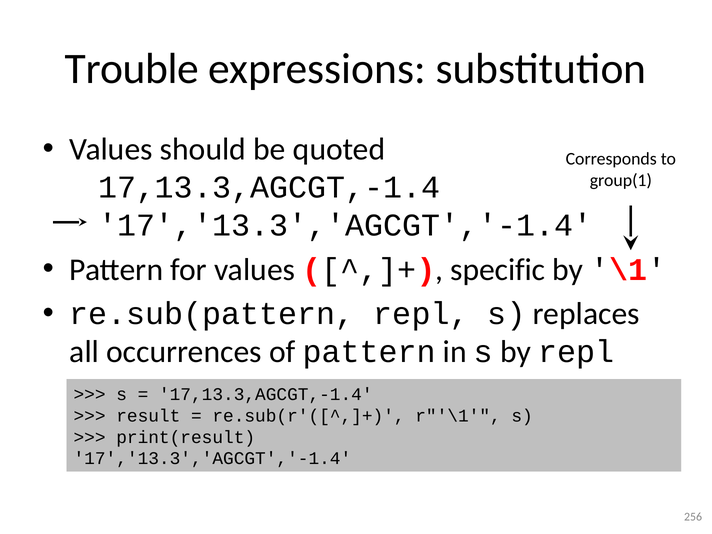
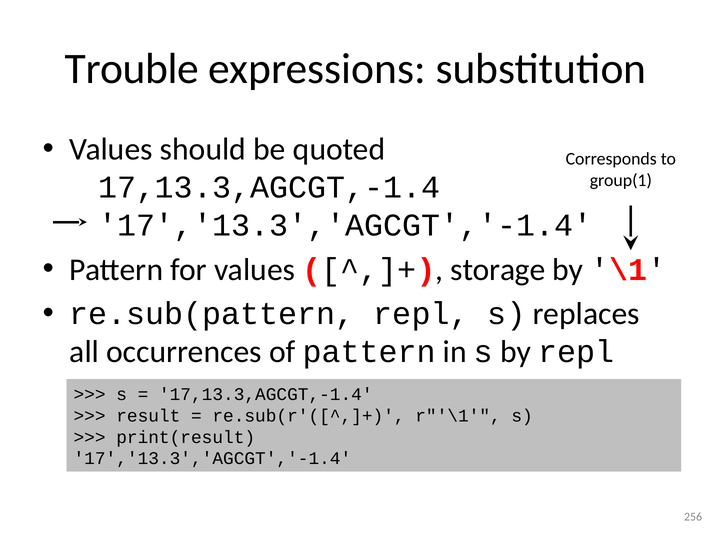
specific: specific -> storage
